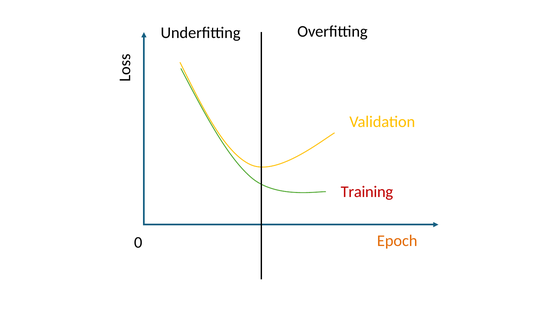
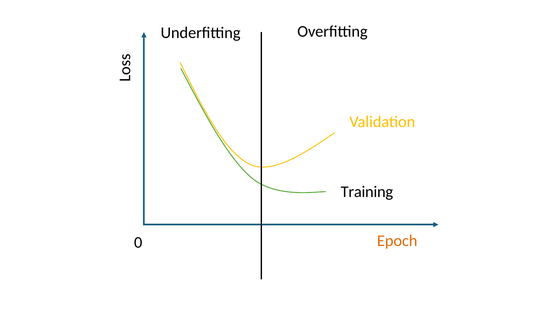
Training colour: red -> black
